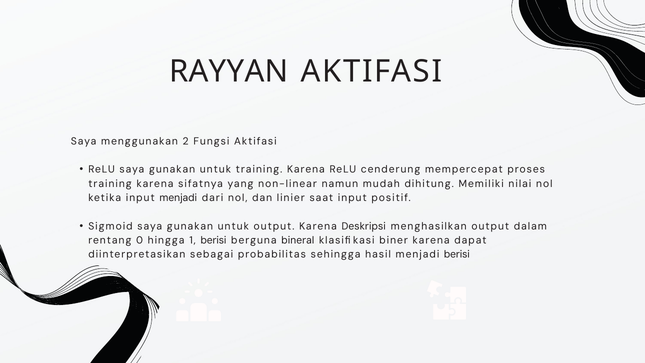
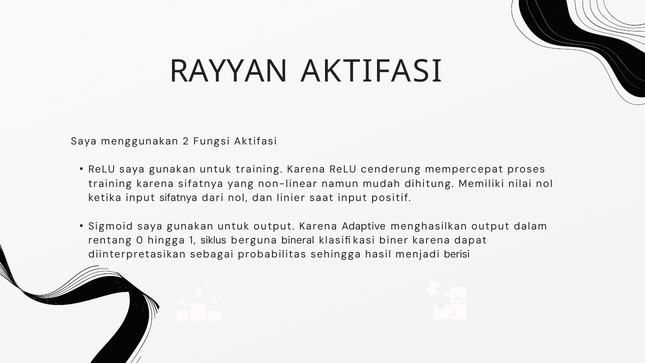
input menjadi: menjadi -> sifatnya
Deskripsi: Deskripsi -> Adaptive
1 berisi: berisi -> siklus
